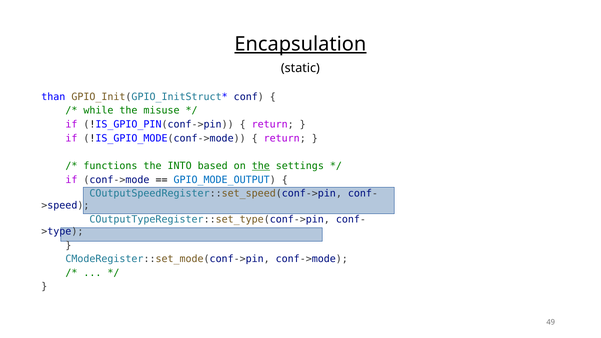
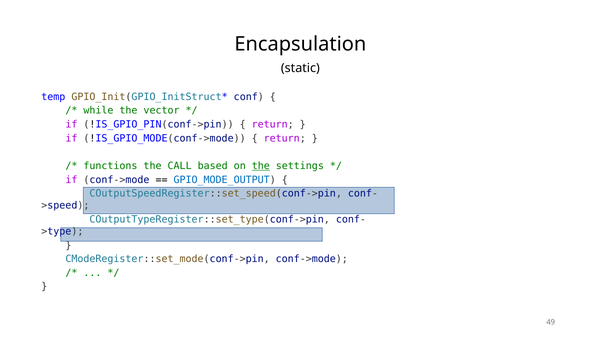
Encapsulation underline: present -> none
than: than -> temp
misuse: misuse -> vector
INTO: INTO -> CALL
